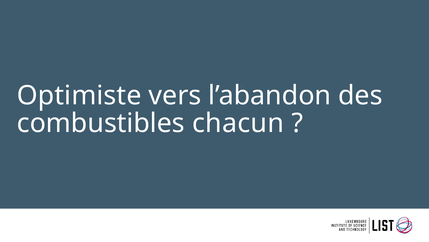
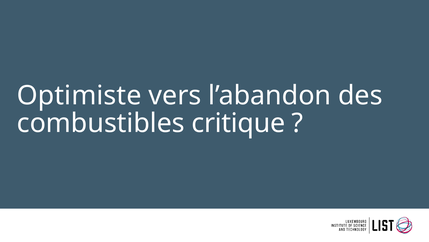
chacun: chacun -> critique
